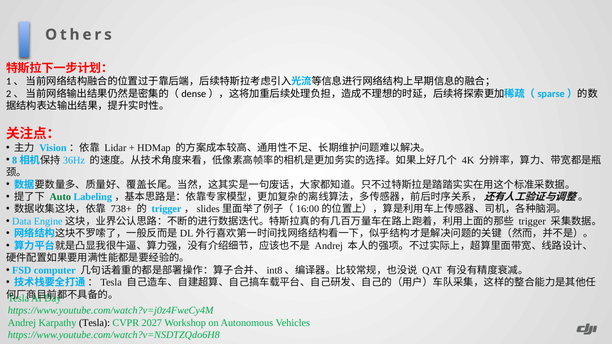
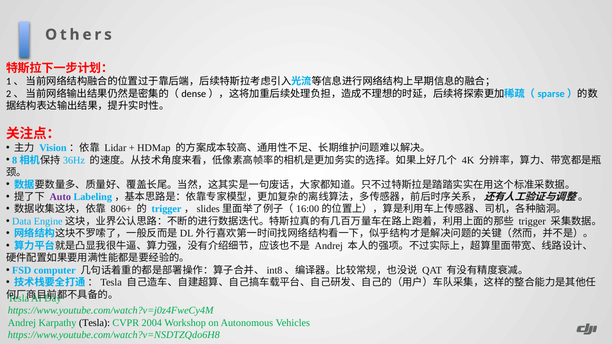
Auto colour: green -> purple
738+: 738+ -> 806+
2027: 2027 -> 2004
